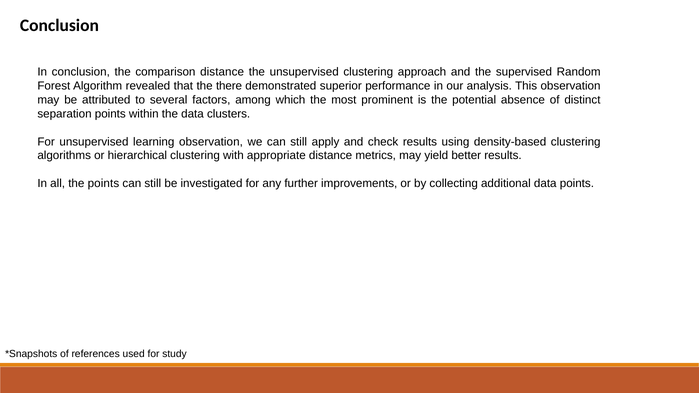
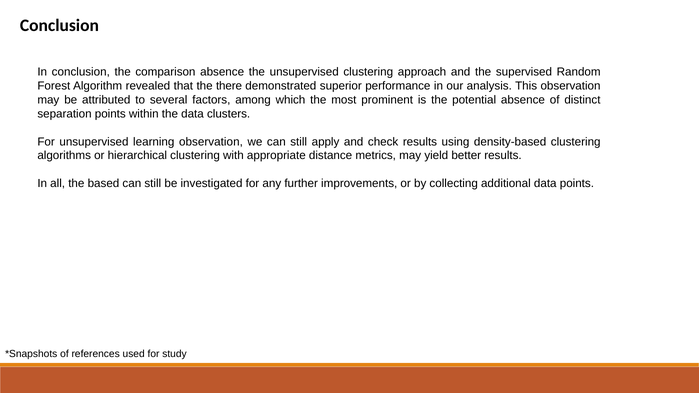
comparison distance: distance -> absence
the points: points -> based
